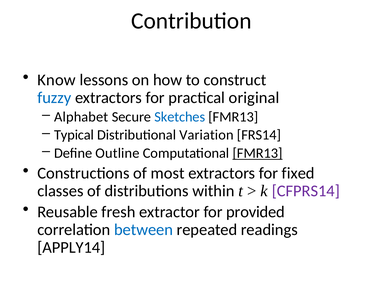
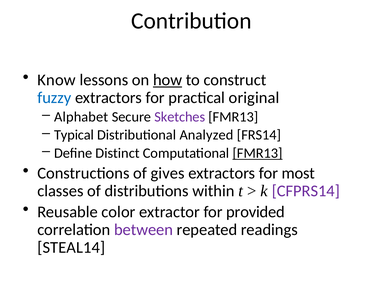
how underline: none -> present
Sketches colour: blue -> purple
Variation: Variation -> Analyzed
Outline: Outline -> Distinct
most: most -> gives
fixed: fixed -> most
fresh: fresh -> color
between colour: blue -> purple
APPLY14: APPLY14 -> STEAL14
